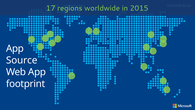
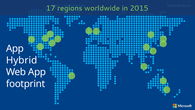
Source: Source -> Hybrid
